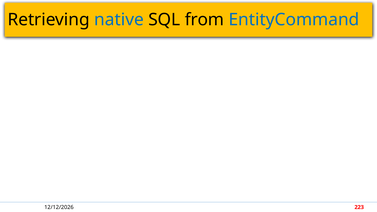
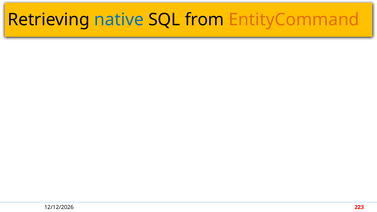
EntityCommand colour: blue -> orange
